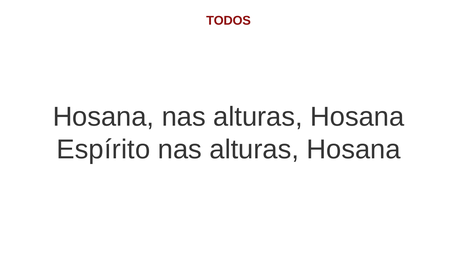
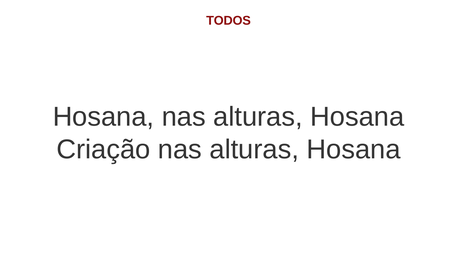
Espírito: Espírito -> Criação
